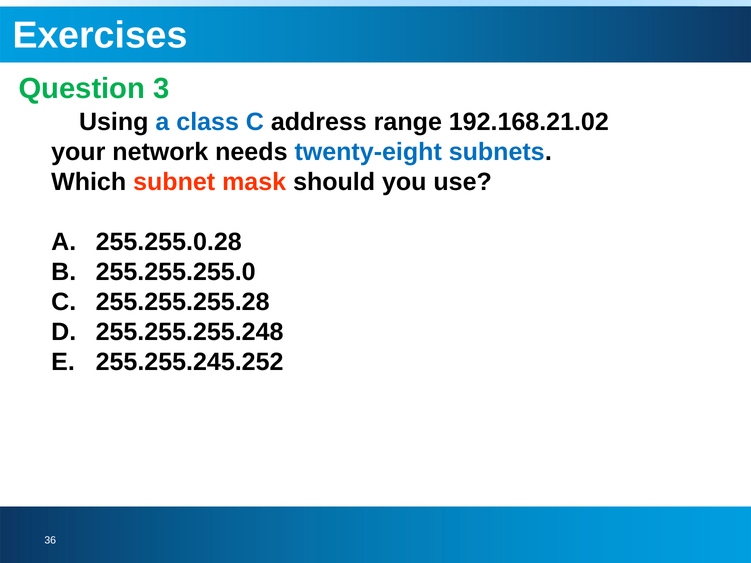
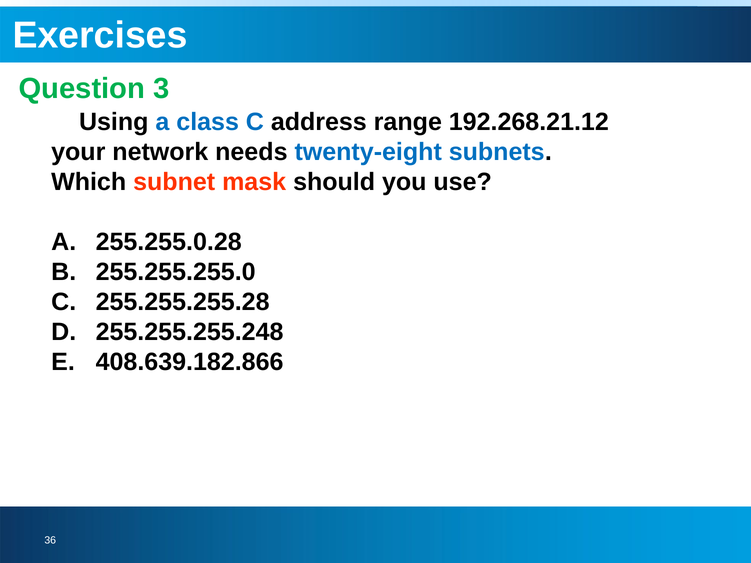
192.168.21.02: 192.168.21.02 -> 192.268.21.12
255.255.245.252: 255.255.245.252 -> 408.639.182.866
